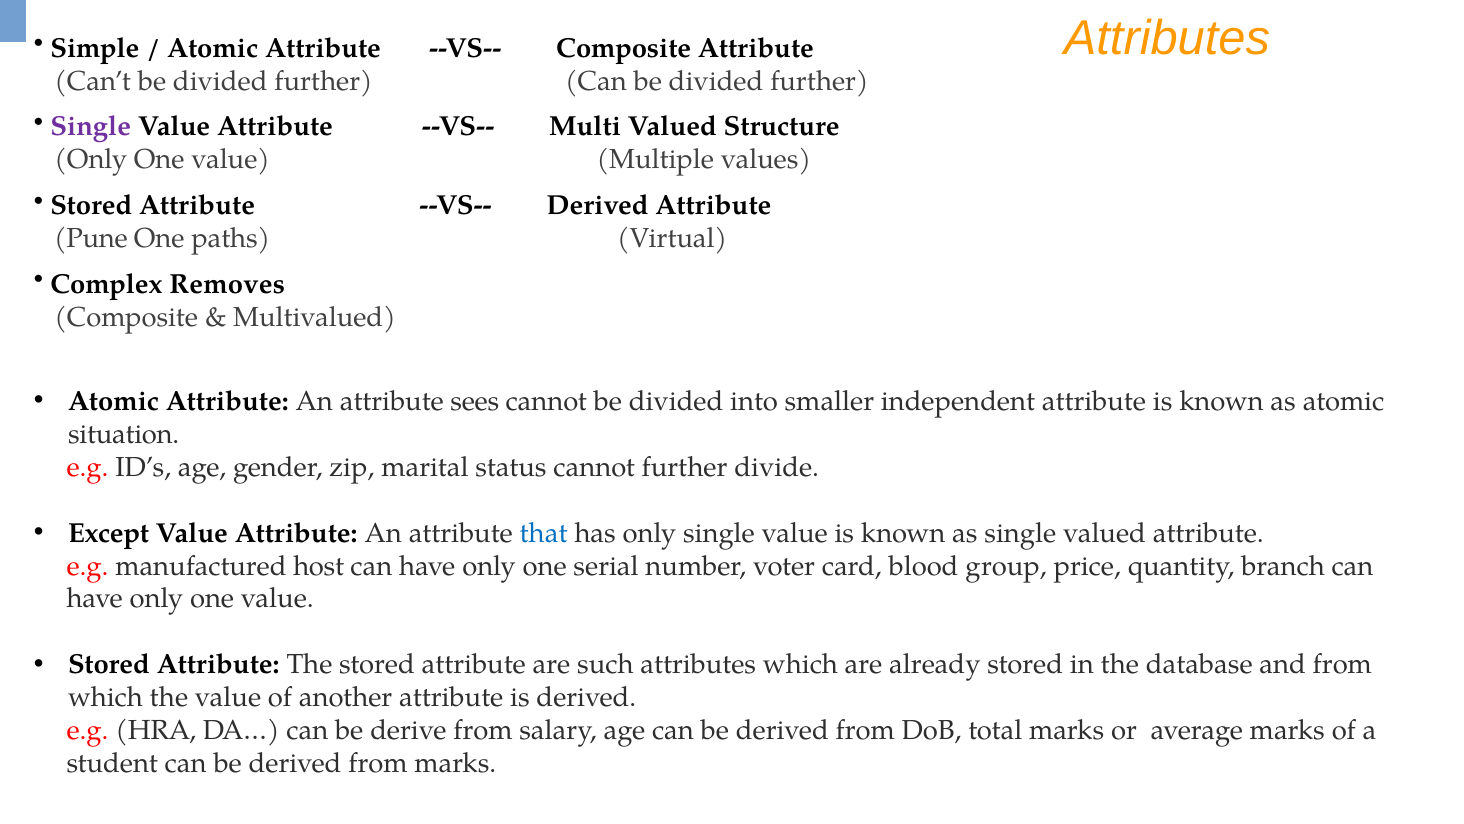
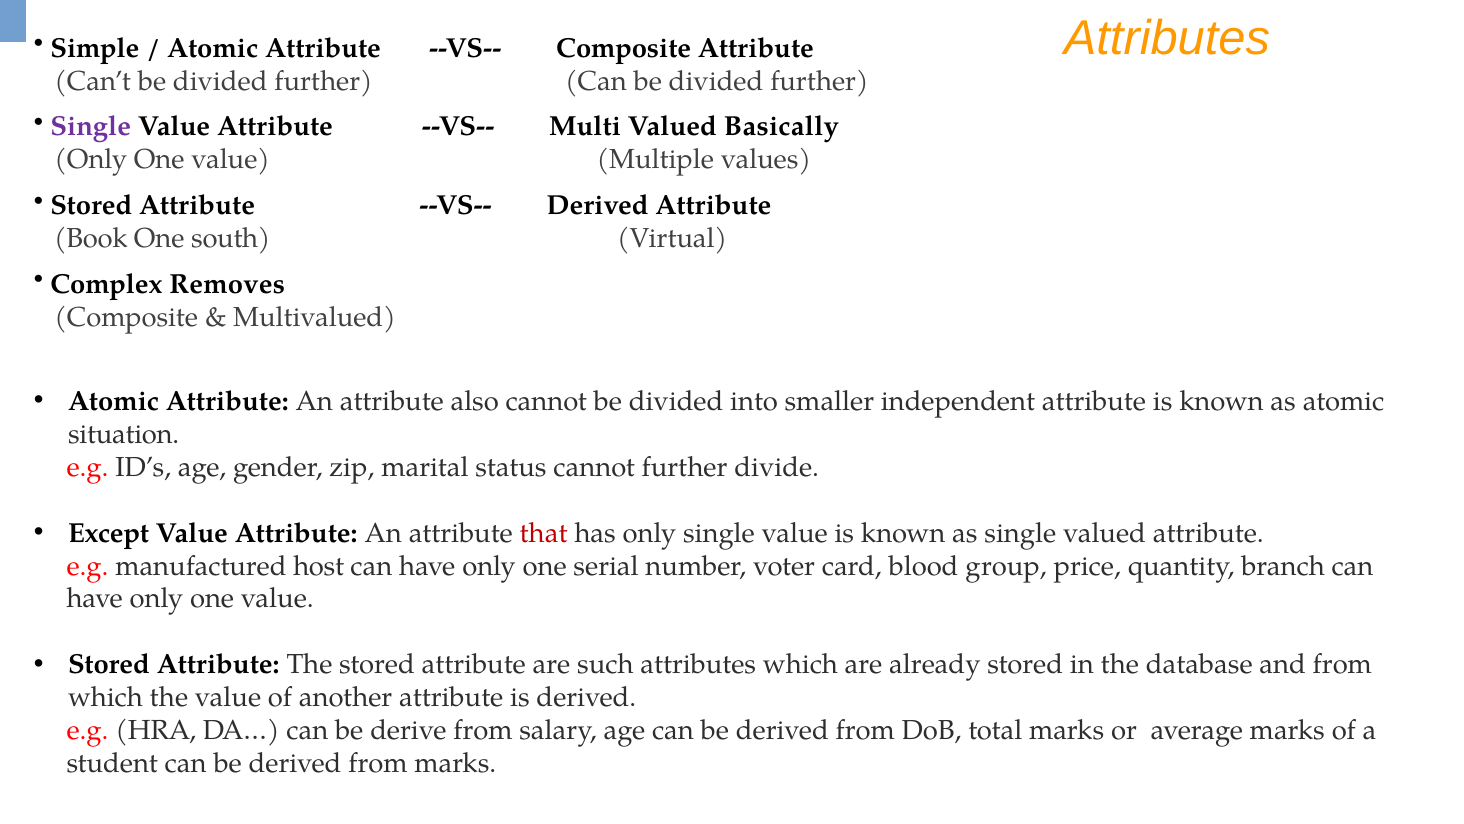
Structure: Structure -> Basically
Pune: Pune -> Book
paths: paths -> south
sees: sees -> also
that colour: blue -> red
